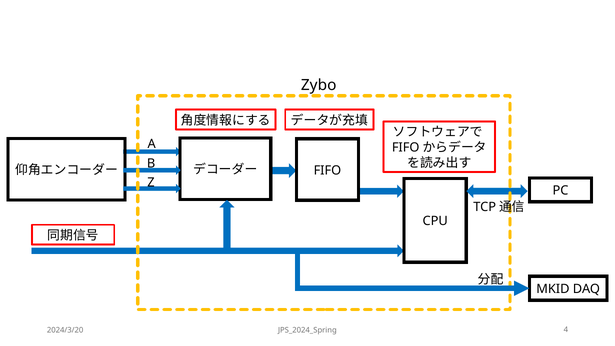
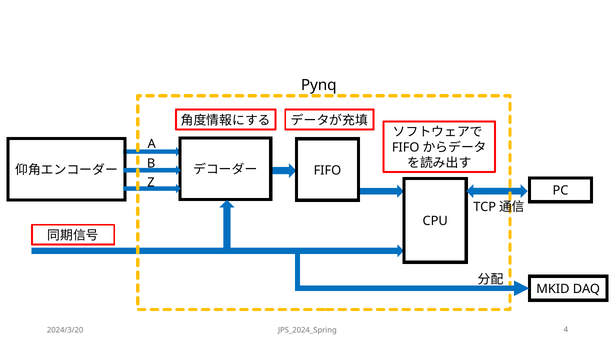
Zybo: Zybo -> Pynq
